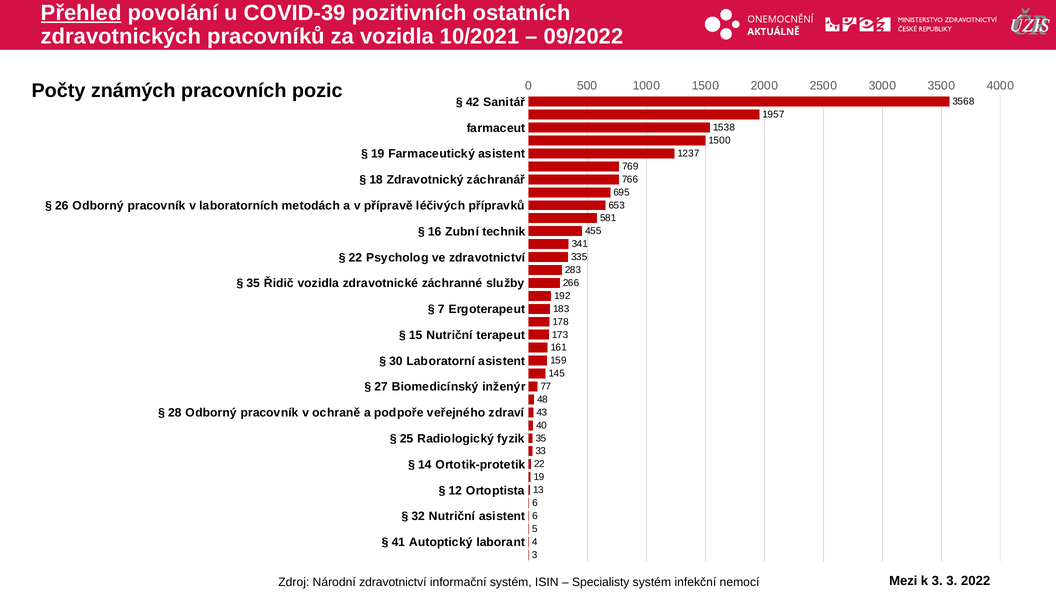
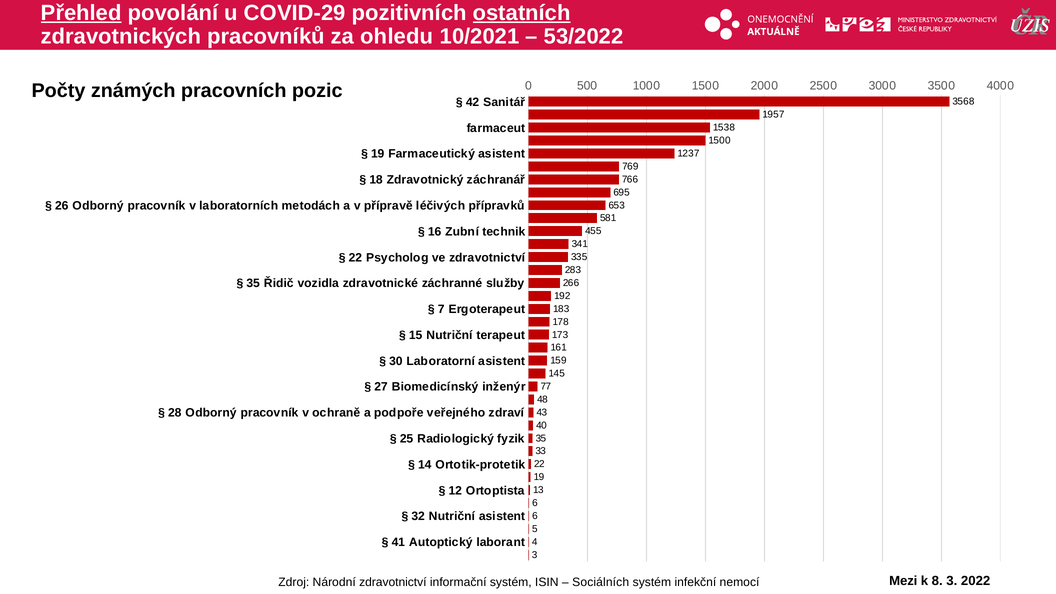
COVID-39: COVID-39 -> COVID-29
ostatních underline: none -> present
za vozidla: vozidla -> ohledu
09/2022: 09/2022 -> 53/2022
k 3: 3 -> 8
Specialisty: Specialisty -> Sociálních
